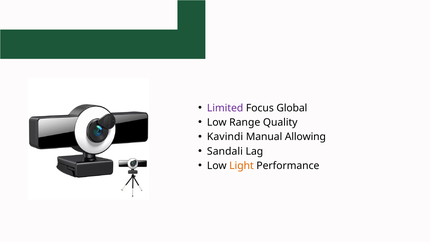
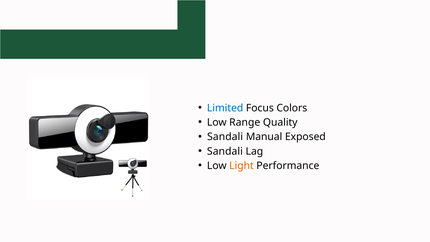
Limited colour: purple -> blue
Global: Global -> Colors
Kavindi at (225, 137): Kavindi -> Sandali
Allowing: Allowing -> Exposed
